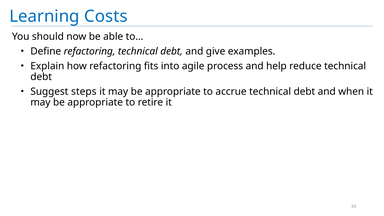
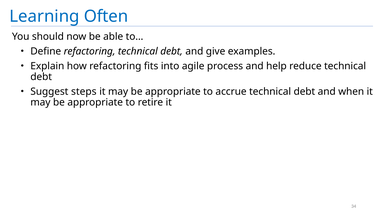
Costs: Costs -> Often
